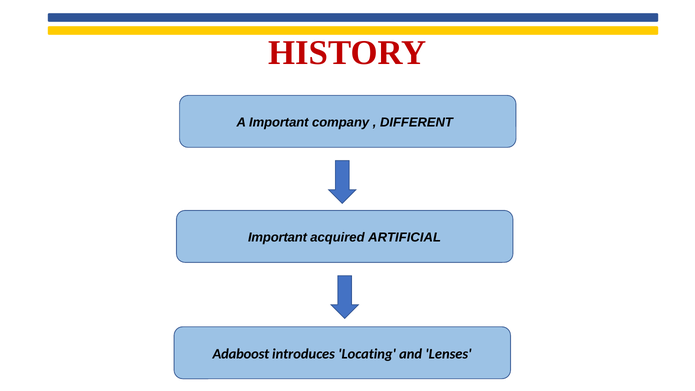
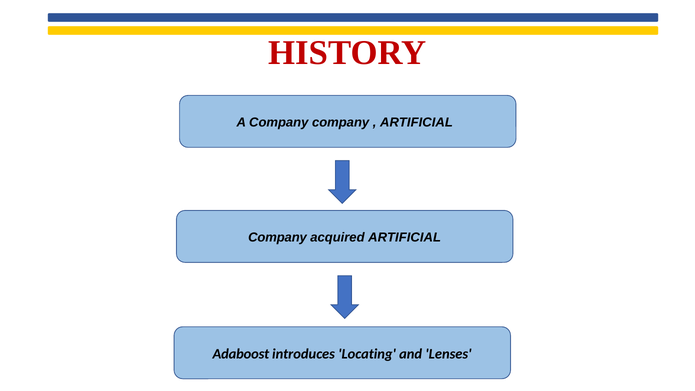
A Important: Important -> Company
DIFFERENT at (416, 122): DIFFERENT -> ARTIFICIAL
Important at (278, 237): Important -> Company
